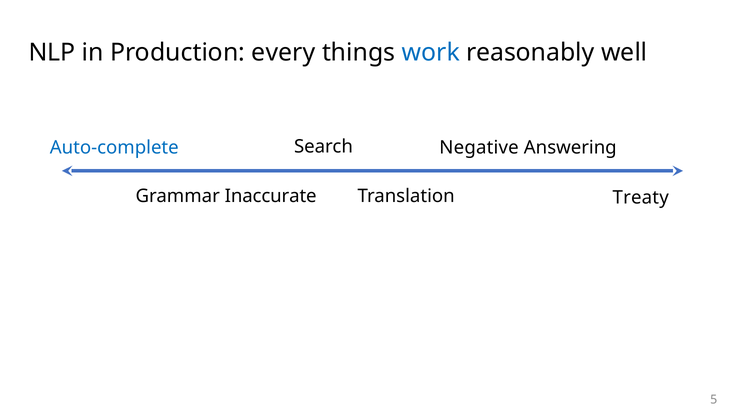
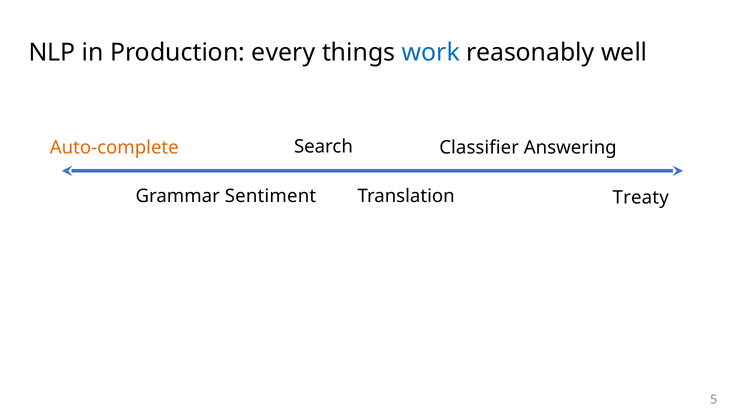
Auto-complete colour: blue -> orange
Negative: Negative -> Classifier
Inaccurate: Inaccurate -> Sentiment
